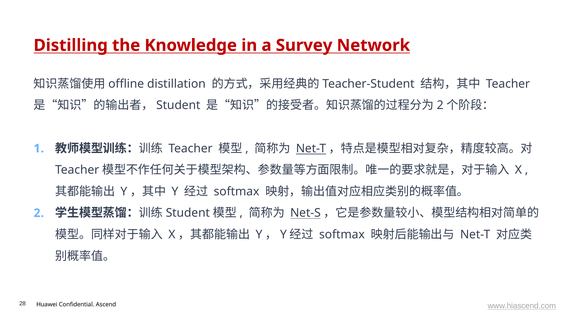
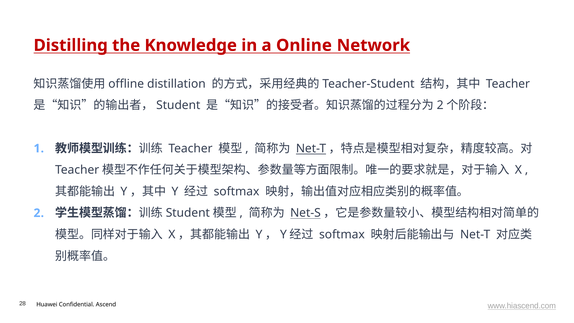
Survey: Survey -> Online
